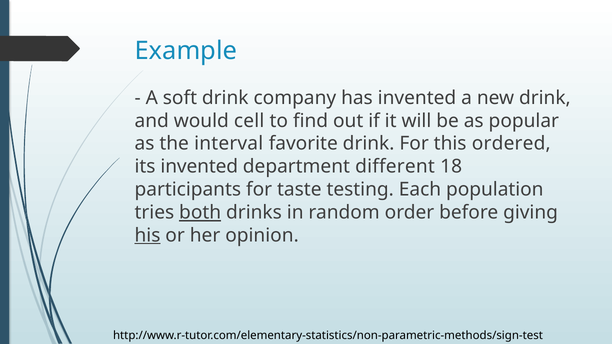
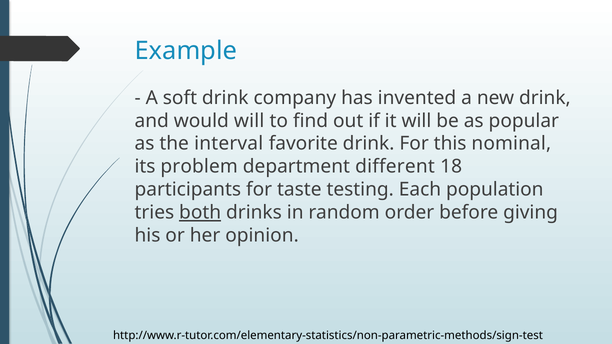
would cell: cell -> will
ordered: ordered -> nominal
its invented: invented -> problem
his underline: present -> none
